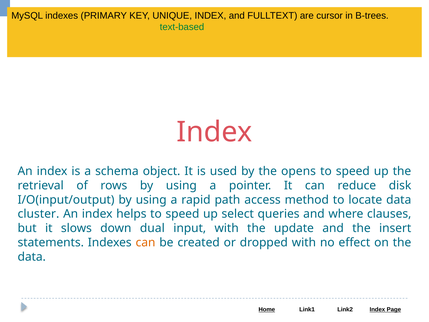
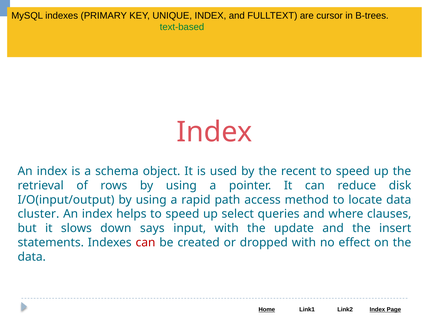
opens: opens -> recent
dual: dual -> says
can at (146, 243) colour: orange -> red
